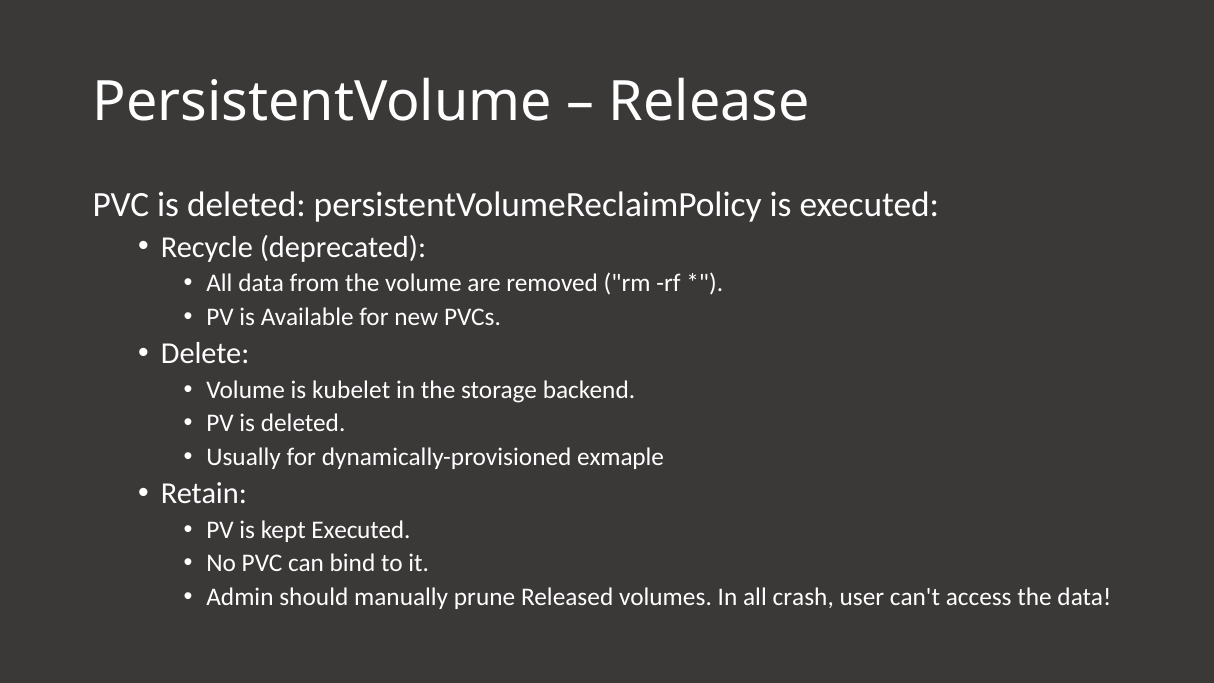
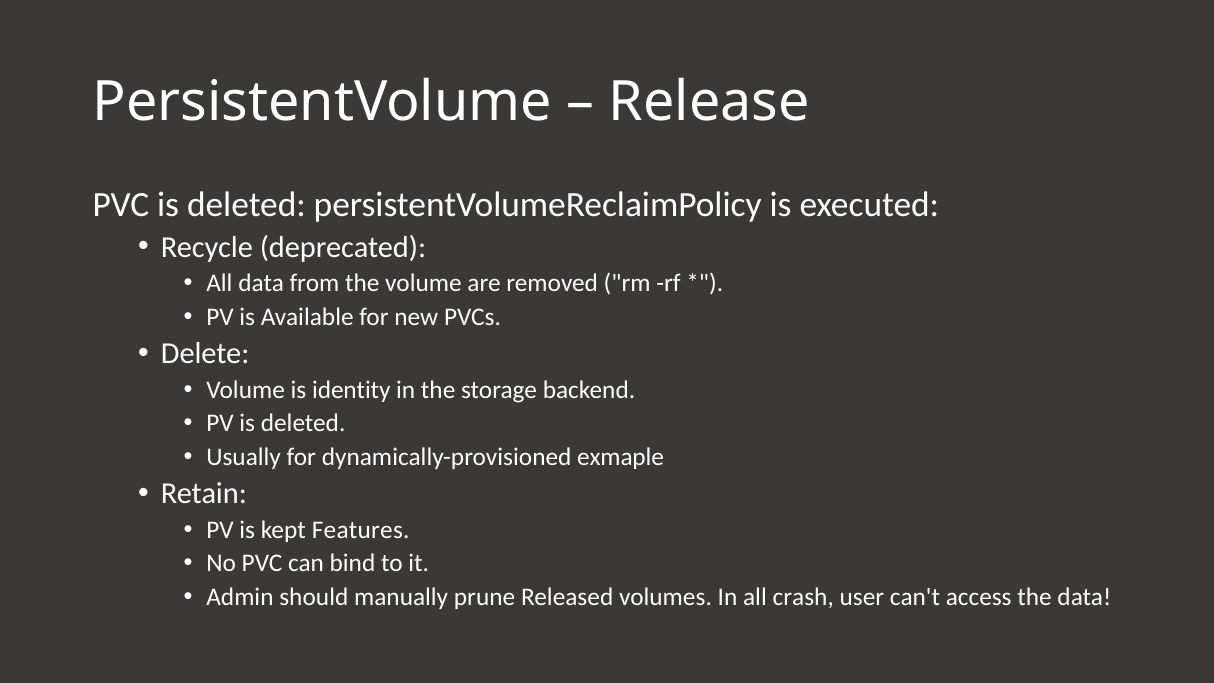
kubelet: kubelet -> identity
kept Executed: Executed -> Features
